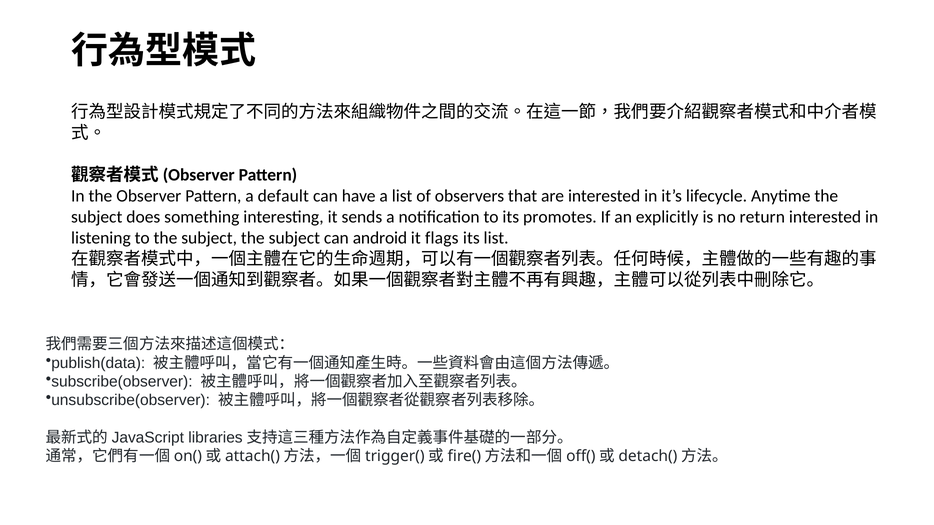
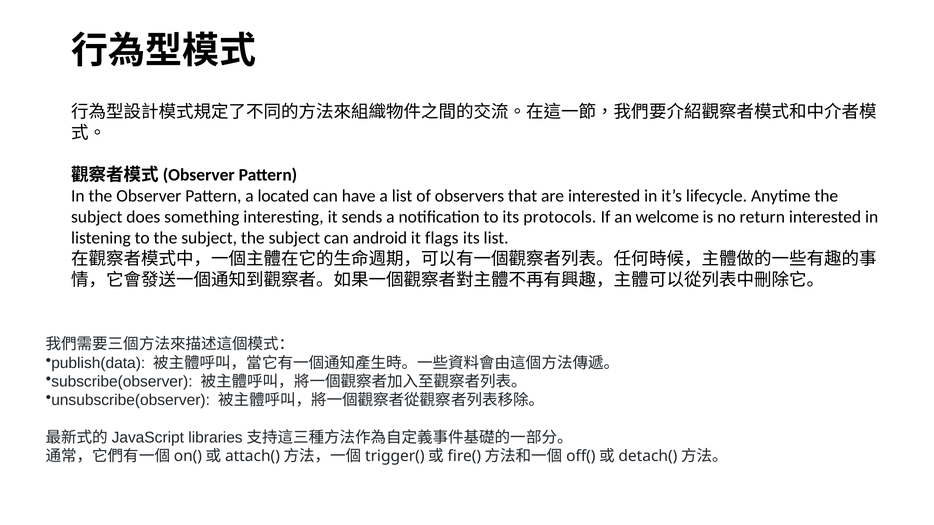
default: default -> located
promotes: promotes -> protocols
explicitly: explicitly -> welcome
